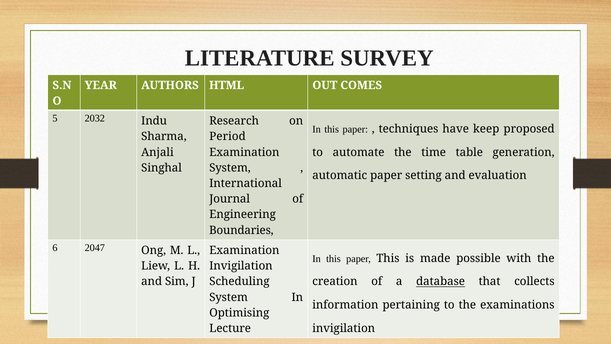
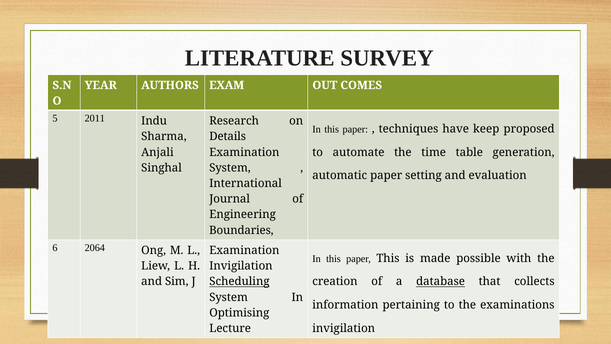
HTML: HTML -> EXAM
2032: 2032 -> 2011
Period: Period -> Details
2047: 2047 -> 2064
Scheduling underline: none -> present
